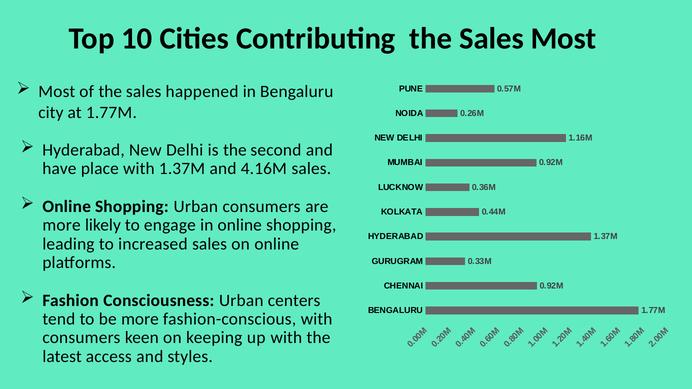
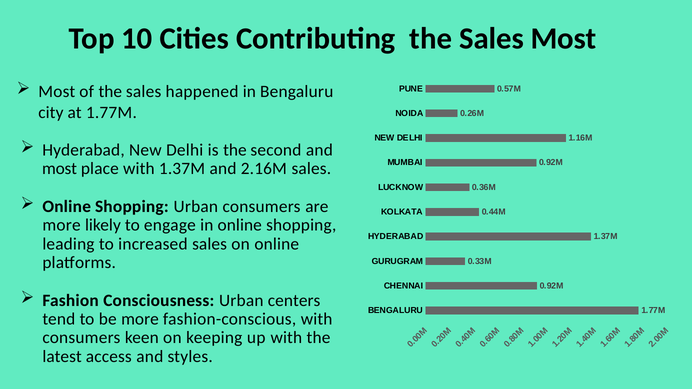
have at (59, 169): have -> most
4.16M: 4.16M -> 2.16M
